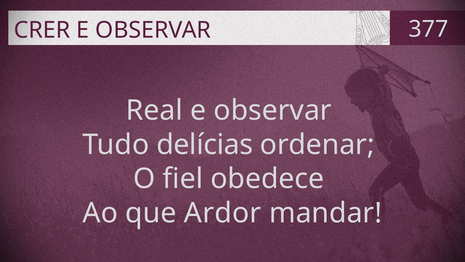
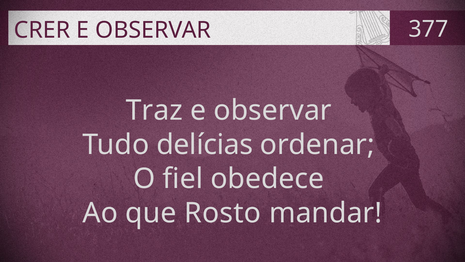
Real: Real -> Traz
Ardor: Ardor -> Rosto
